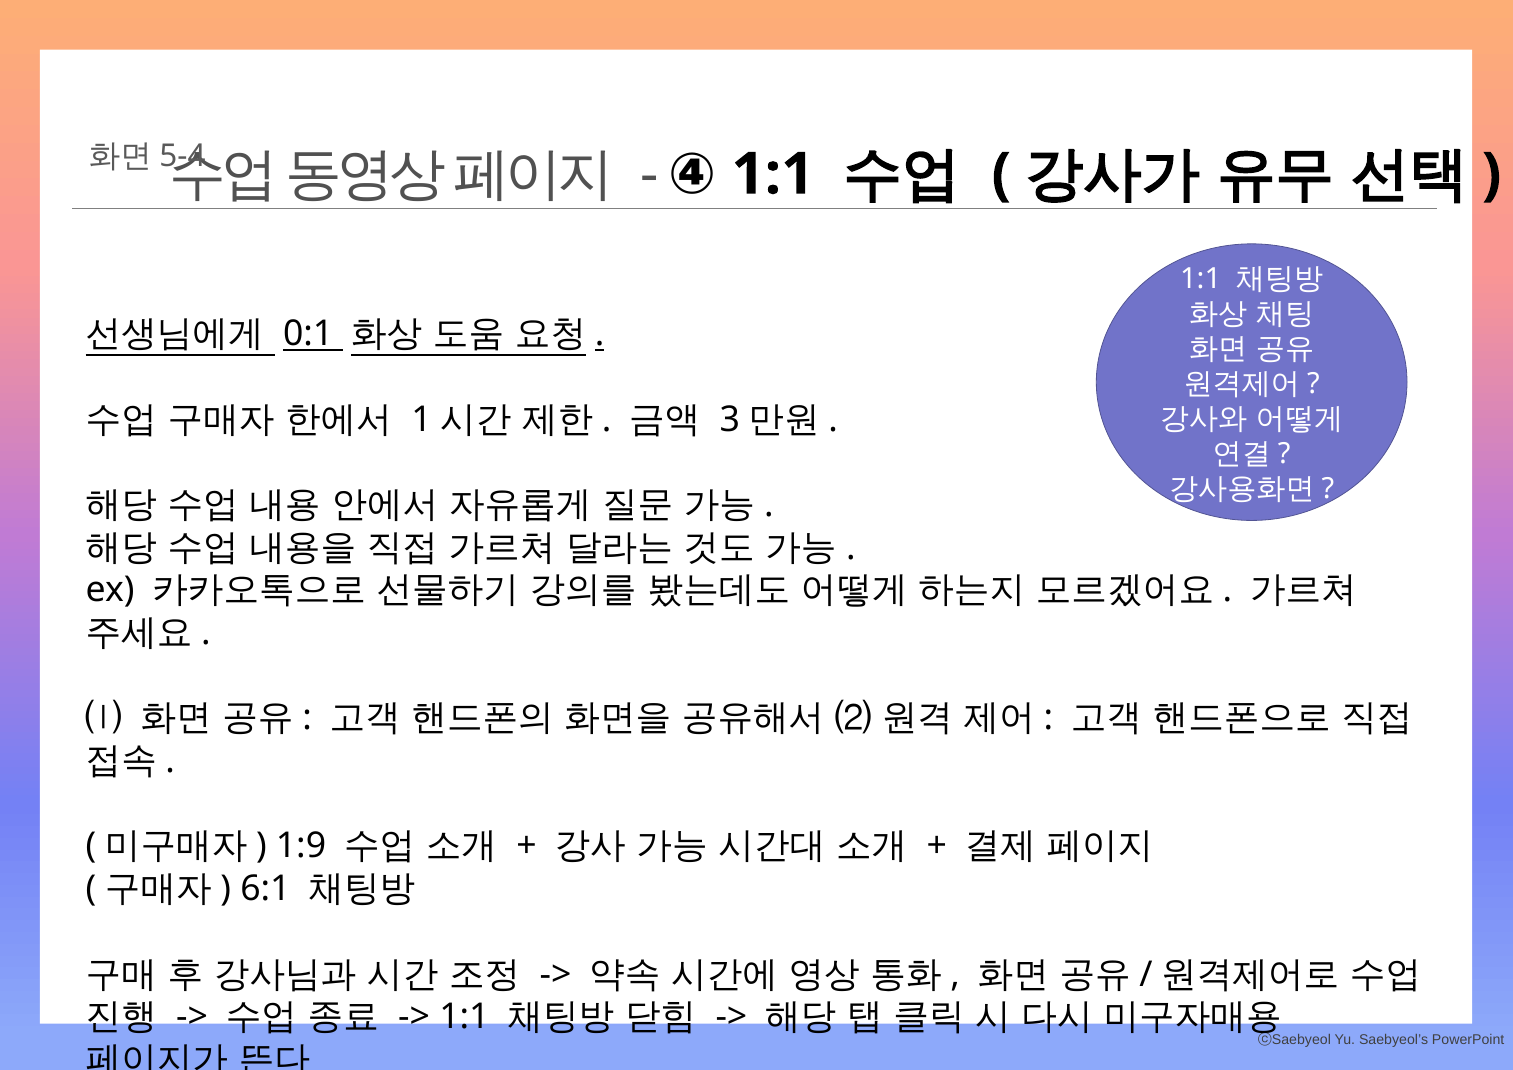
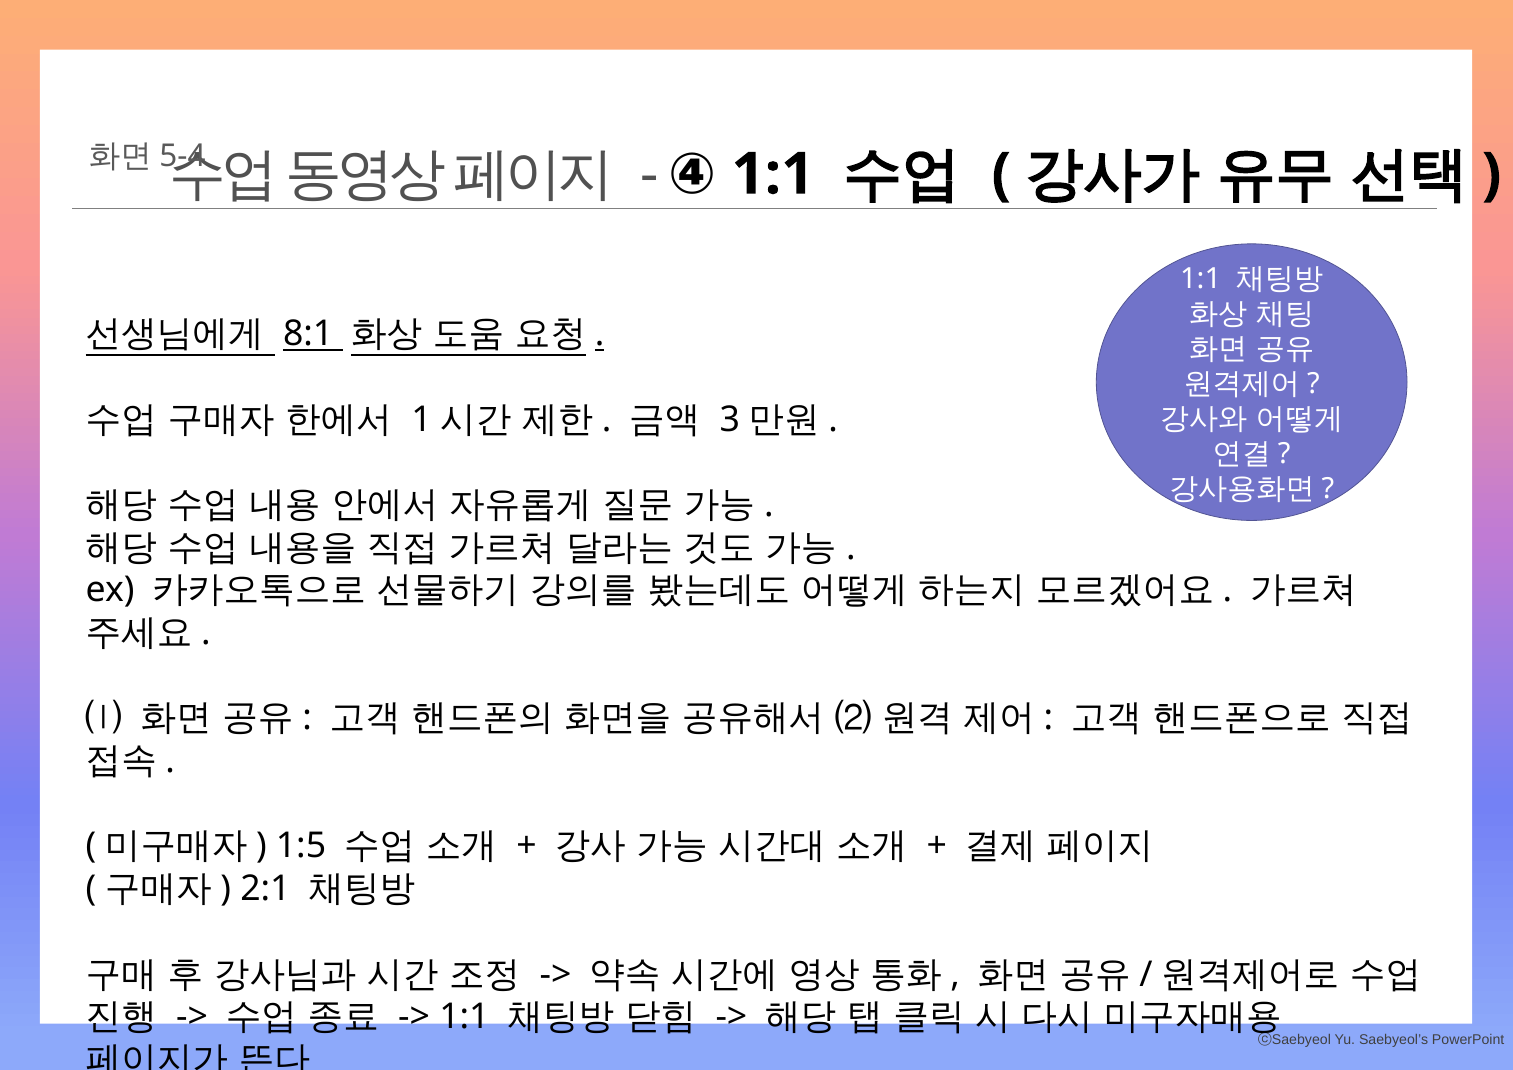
0:1: 0:1 -> 8:1
1:9: 1:9 -> 1:5
6:1: 6:1 -> 2:1
